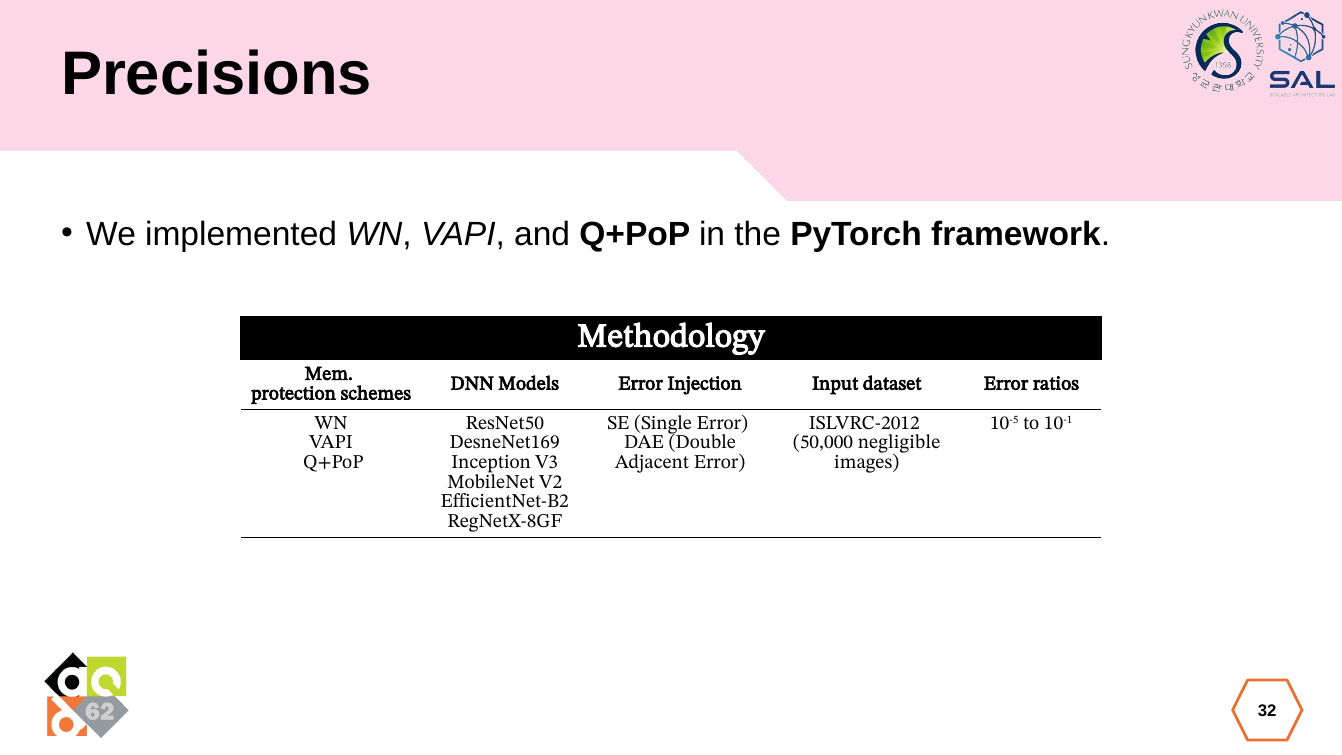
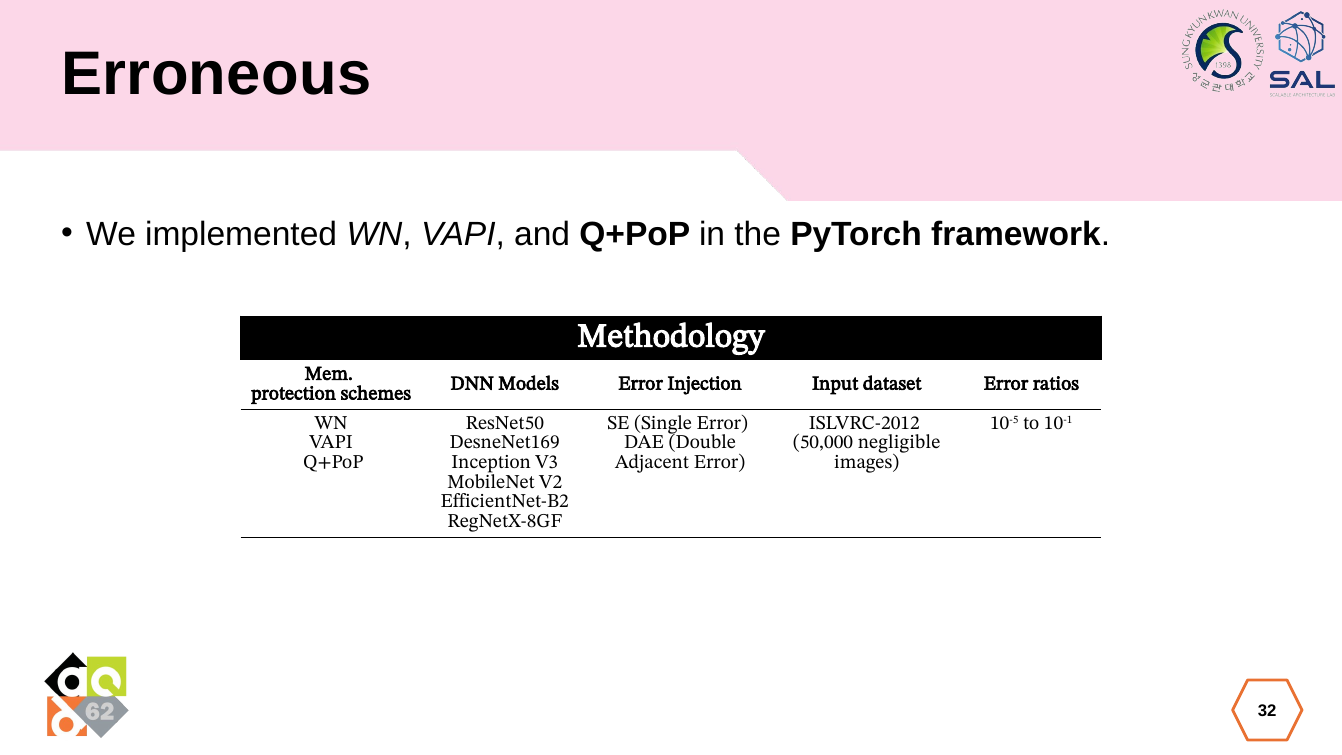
Precisions: Precisions -> Erroneous
